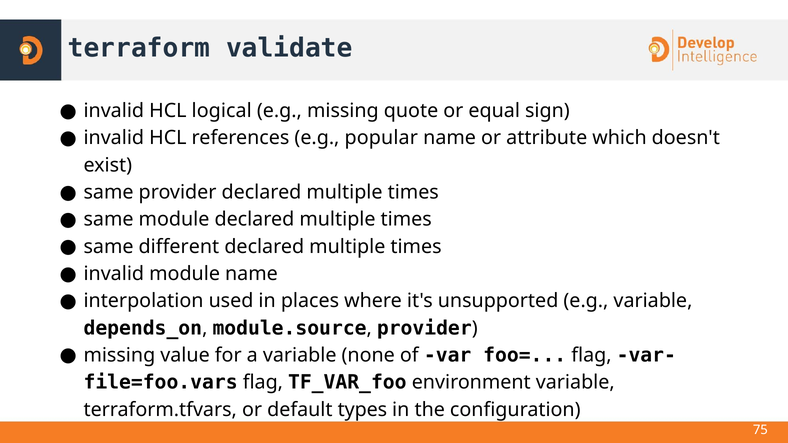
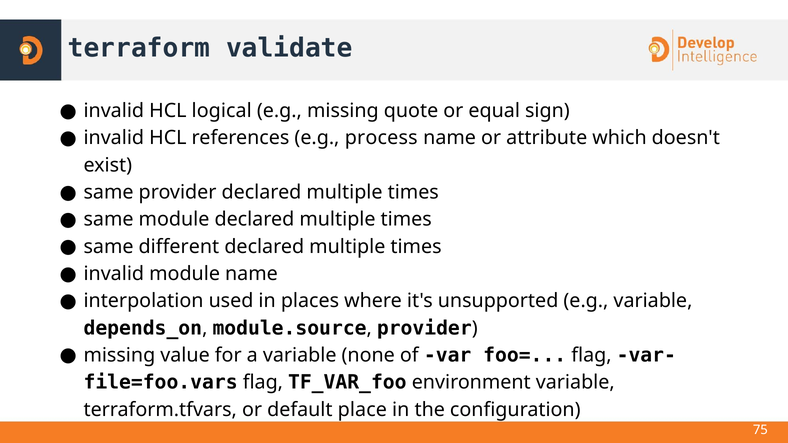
popular: popular -> process
types: types -> place
